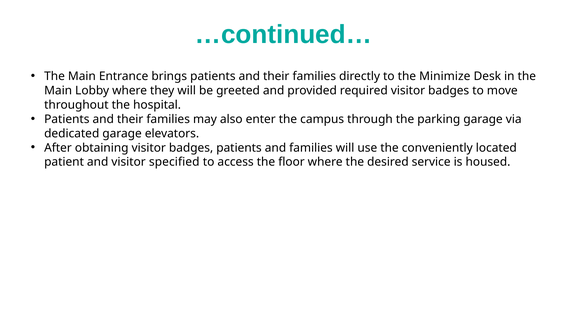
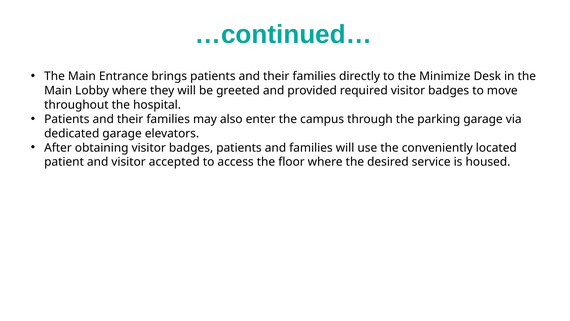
specified: specified -> accepted
